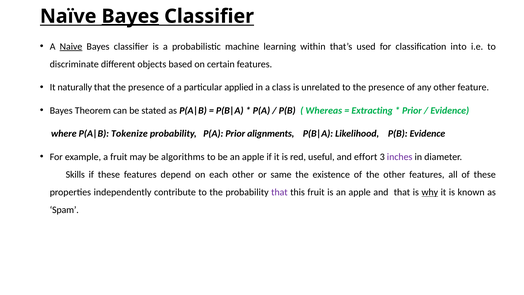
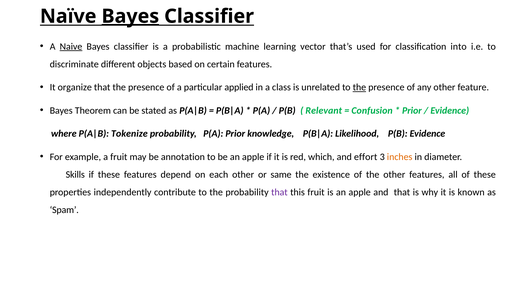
within: within -> vector
naturally: naturally -> organize
the at (359, 87) underline: none -> present
Whereas: Whereas -> Relevant
Extracting: Extracting -> Confusion
alignments: alignments -> knowledge
algorithms: algorithms -> annotation
useful: useful -> which
inches colour: purple -> orange
why underline: present -> none
